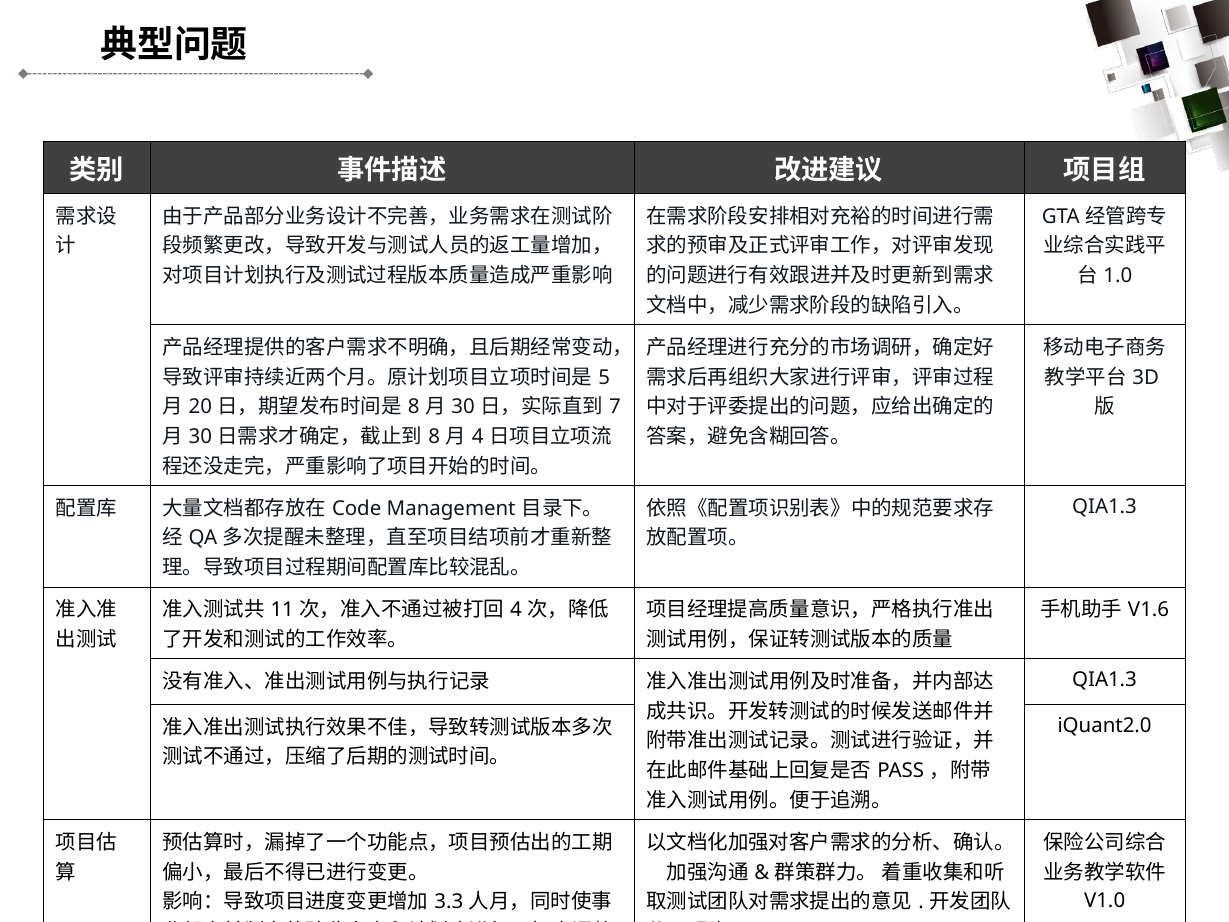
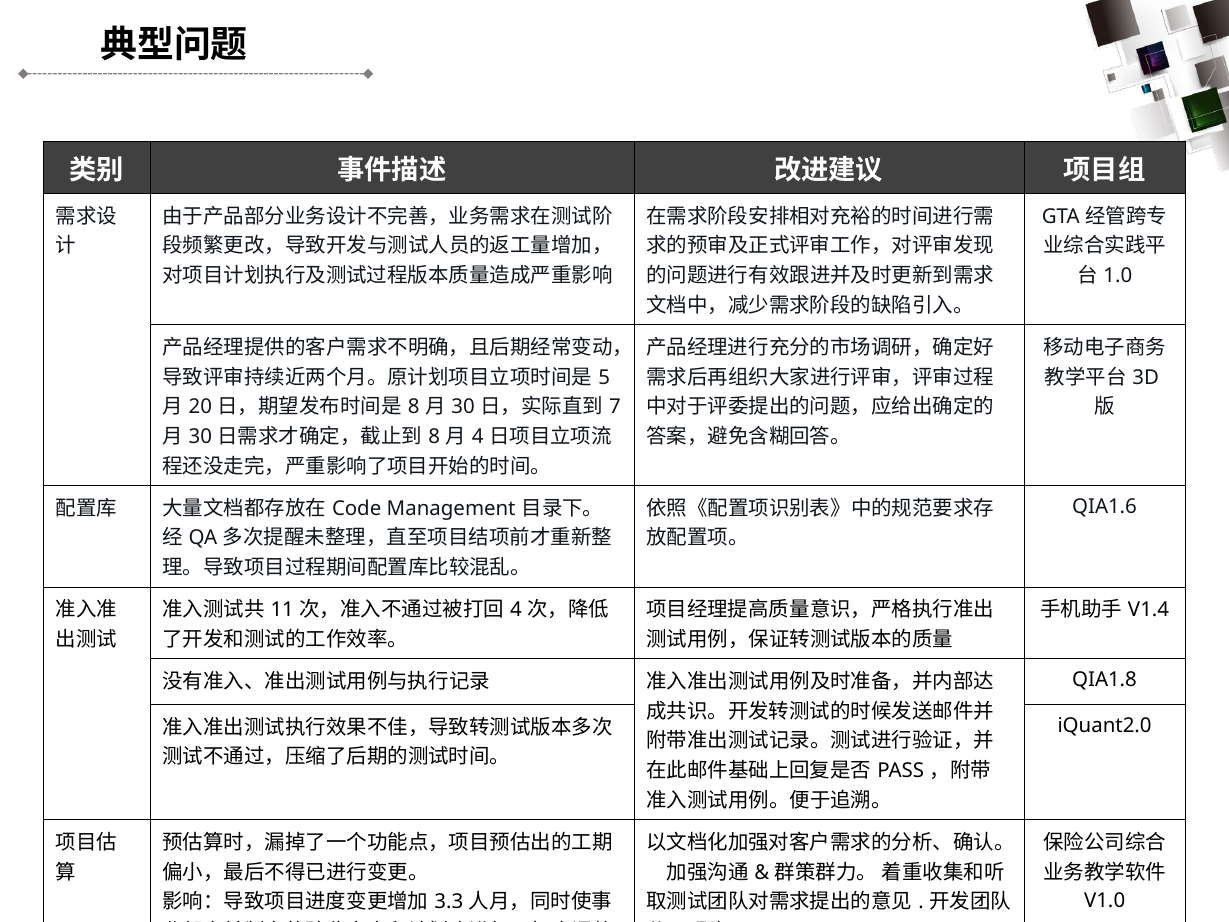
QIA1.3 at (1105, 507): QIA1.3 -> QIA1.6
V1.6: V1.6 -> V1.4
QIA1.3 at (1105, 680): QIA1.3 -> QIA1.8
